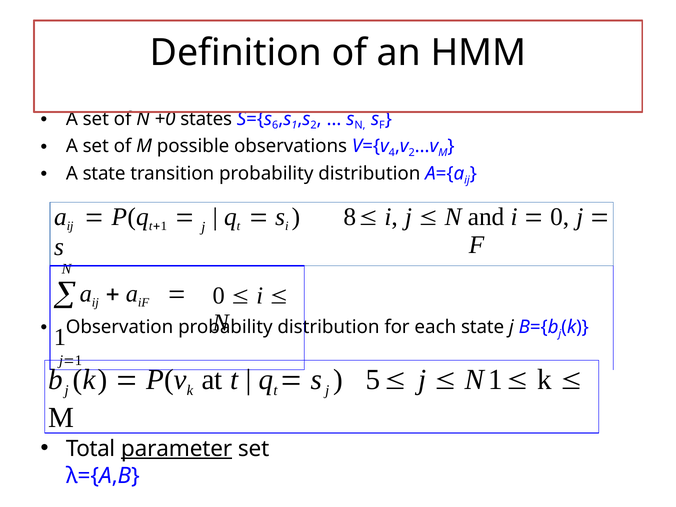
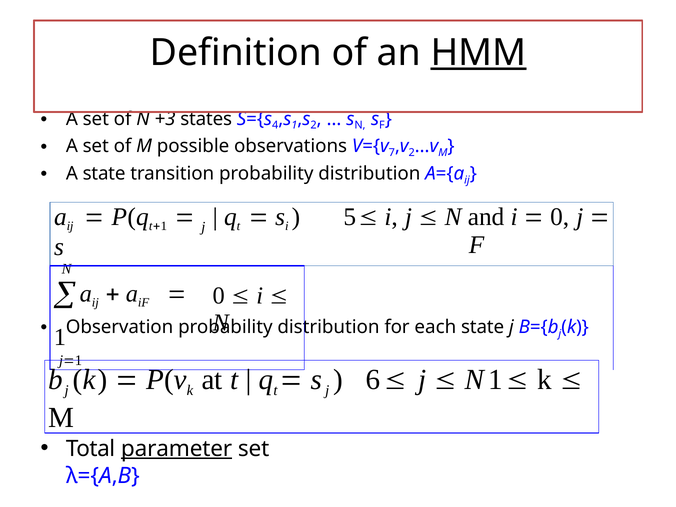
HMM underline: none -> present
+0: +0 -> +3
6: 6 -> 4
4: 4 -> 7
8: 8 -> 5
5: 5 -> 6
